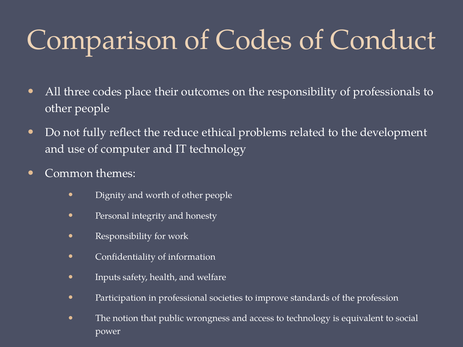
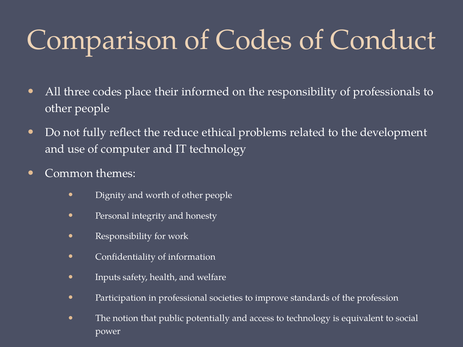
outcomes: outcomes -> informed
wrongness: wrongness -> potentially
